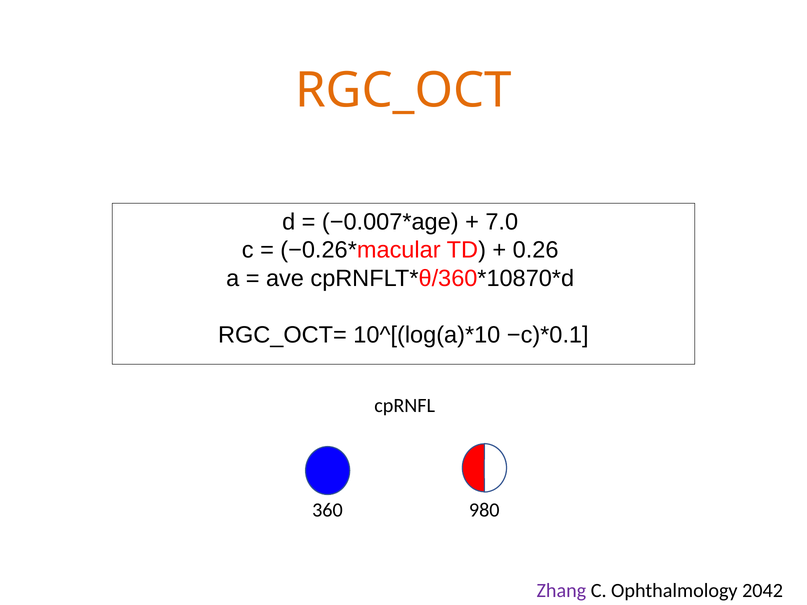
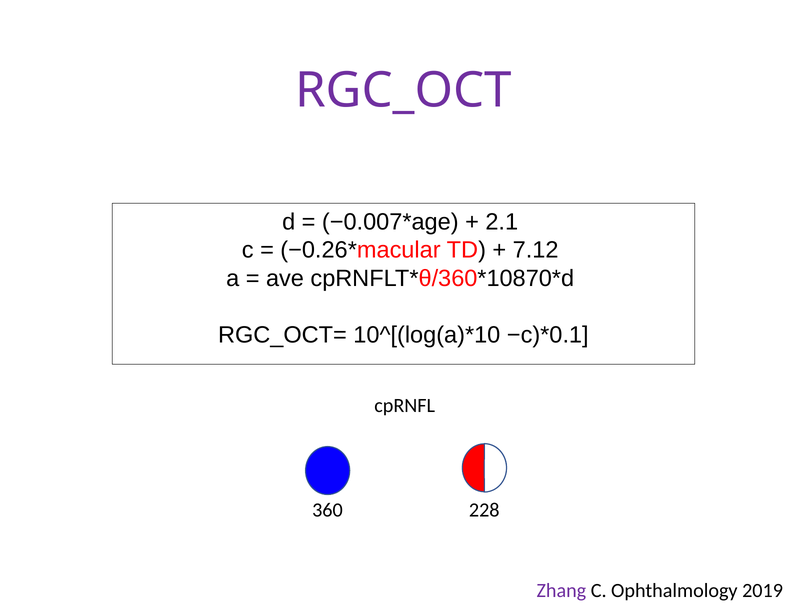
RGC_OCT colour: orange -> purple
7.0: 7.0 -> 2.1
0.26: 0.26 -> 7.12
980: 980 -> 228
2042: 2042 -> 2019
